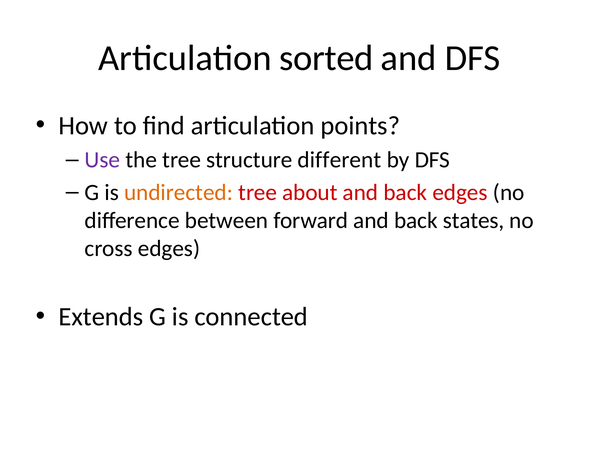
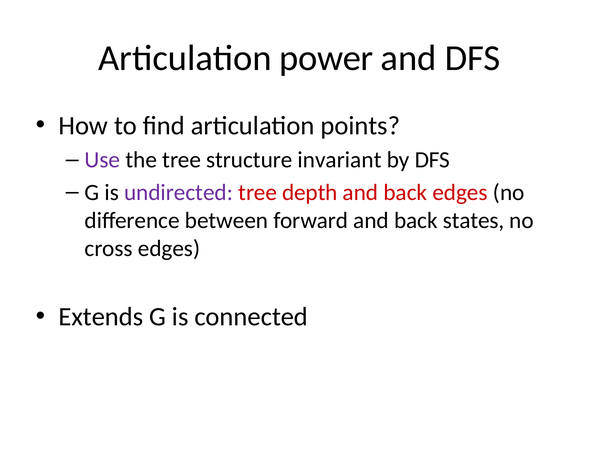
sorted: sorted -> power
different: different -> invariant
undirected colour: orange -> purple
about: about -> depth
